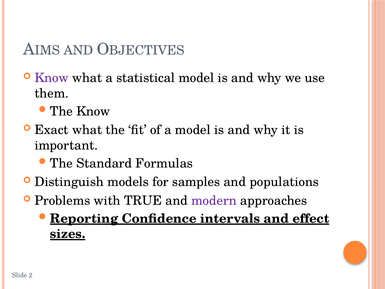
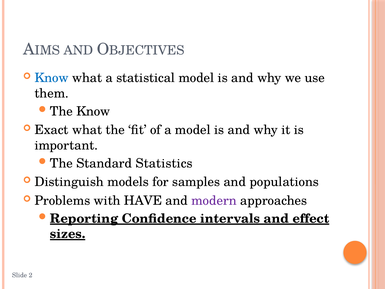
Know at (52, 78) colour: purple -> blue
Formulas: Formulas -> Statistics
TRUE: TRUE -> HAVE
